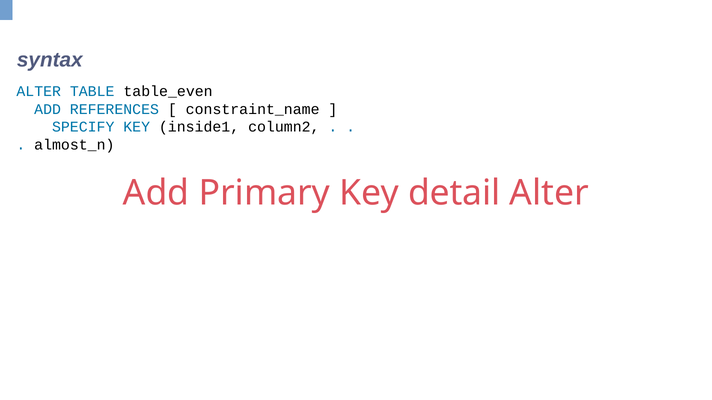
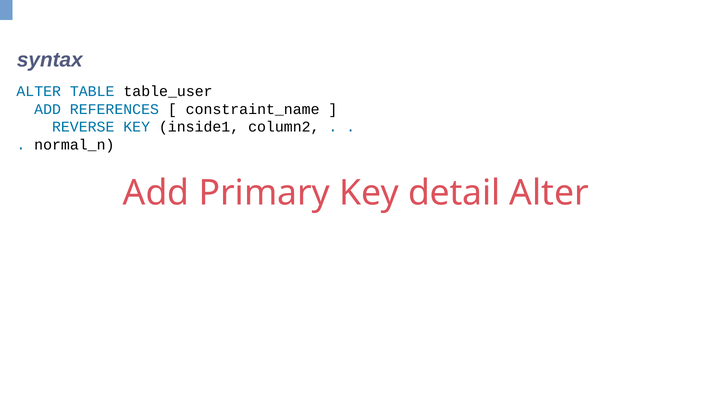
table_even: table_even -> table_user
SPECIFY: SPECIFY -> REVERSE
almost_n: almost_n -> normal_n
